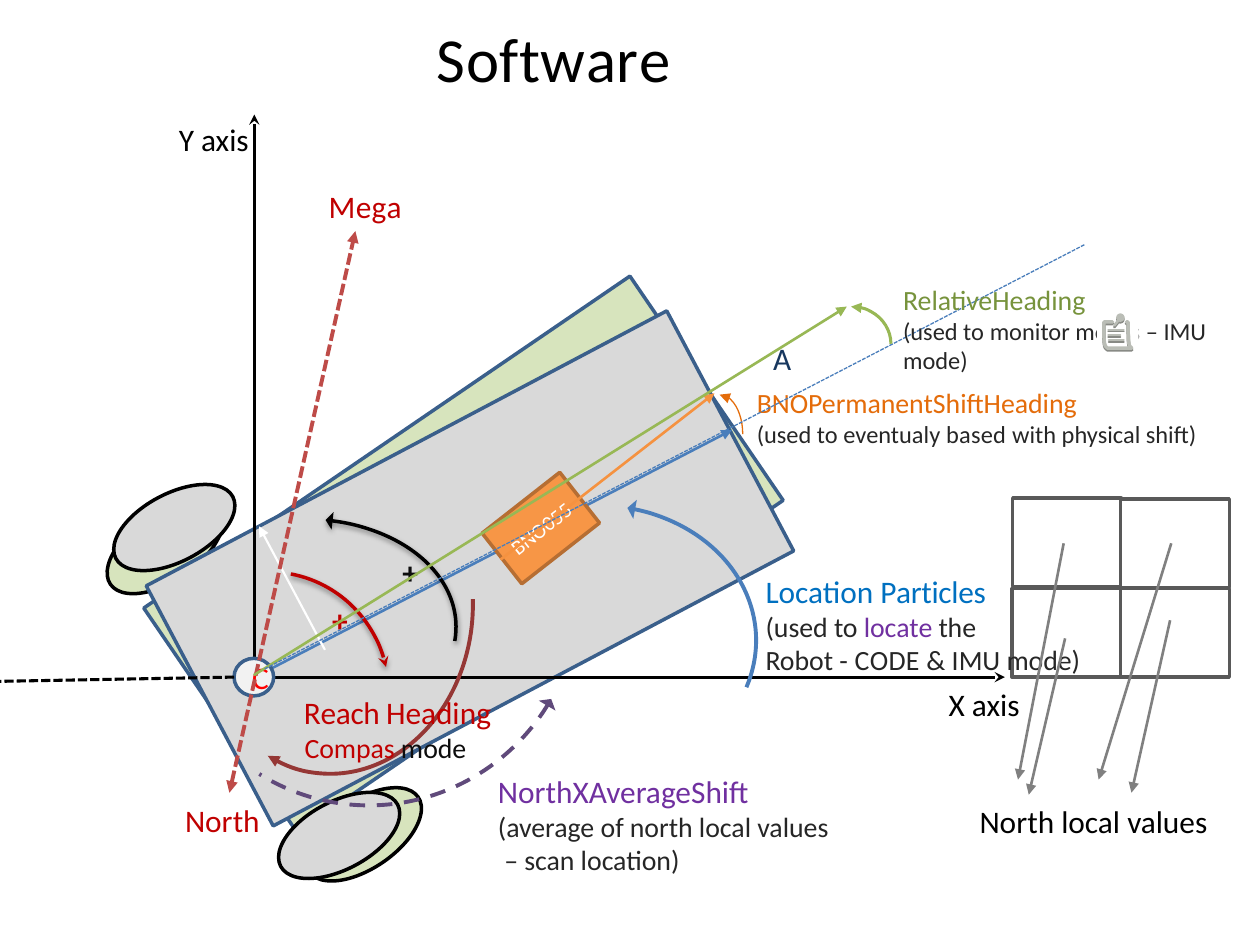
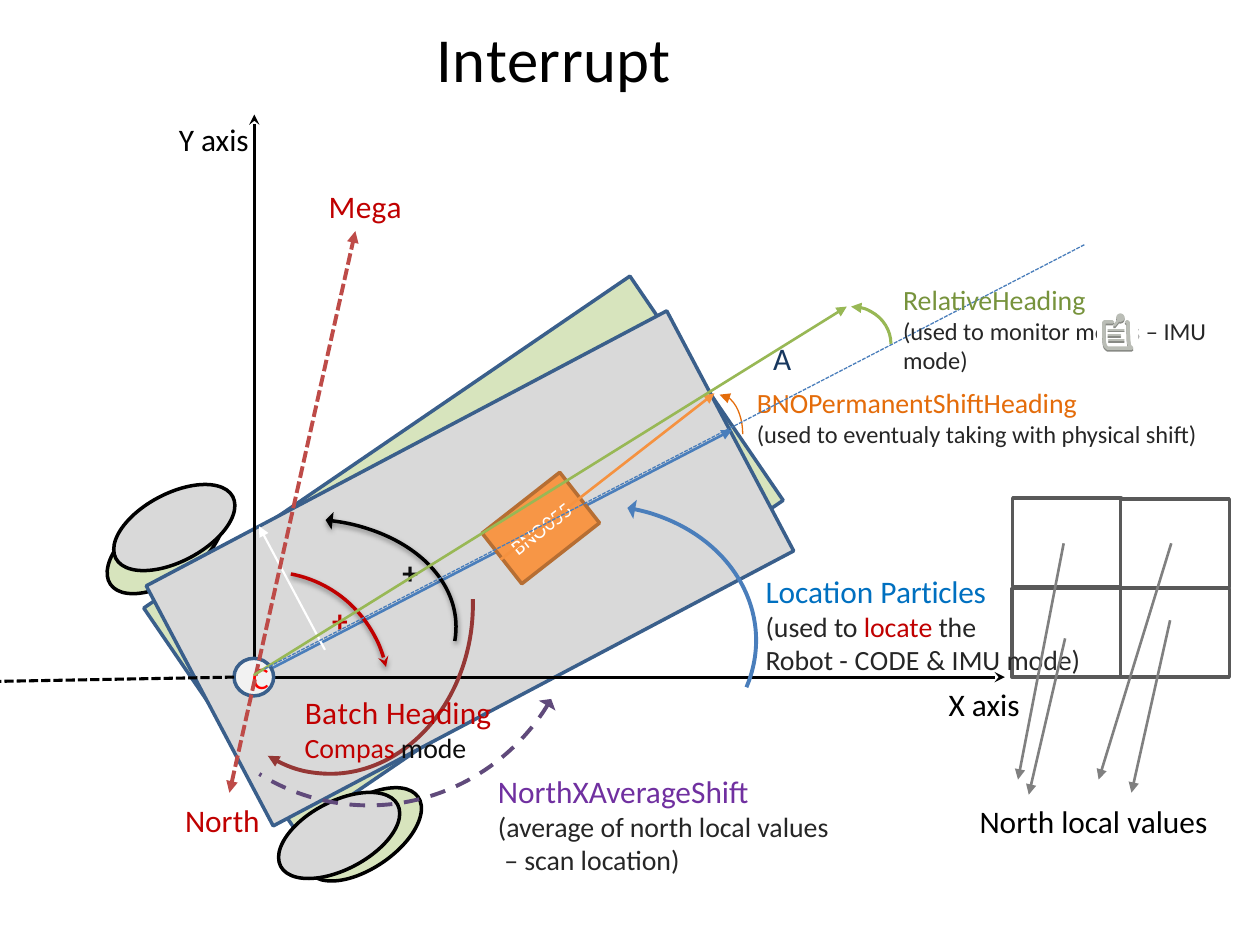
Software: Software -> Interrupt
based: based -> taking
locate colour: purple -> red
Reach: Reach -> Batch
